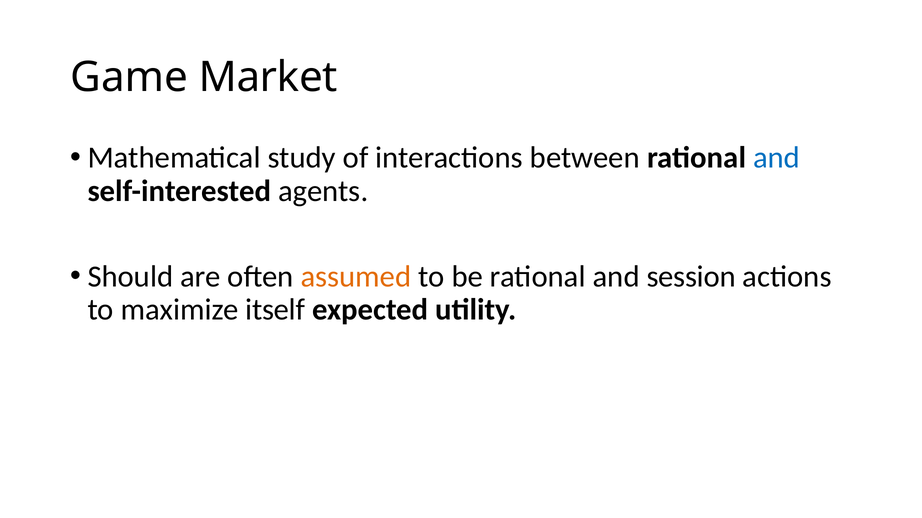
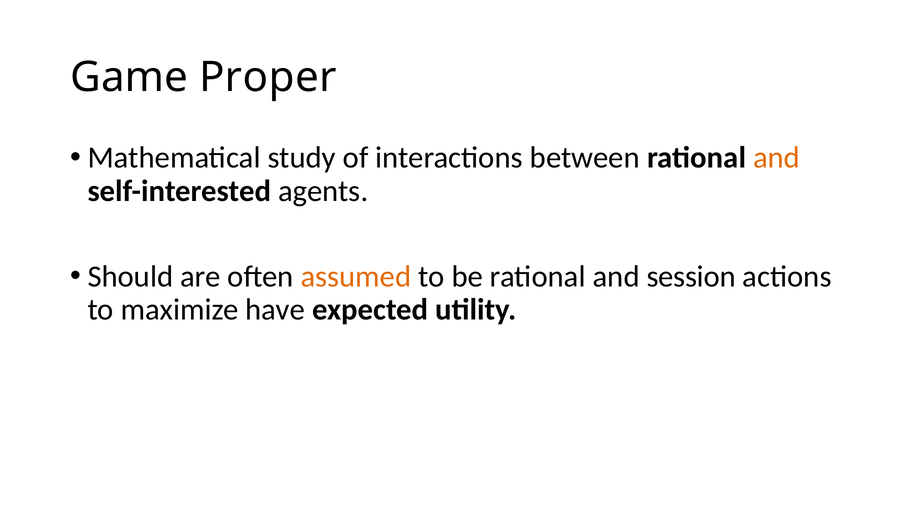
Market: Market -> Proper
and at (777, 158) colour: blue -> orange
itself: itself -> have
